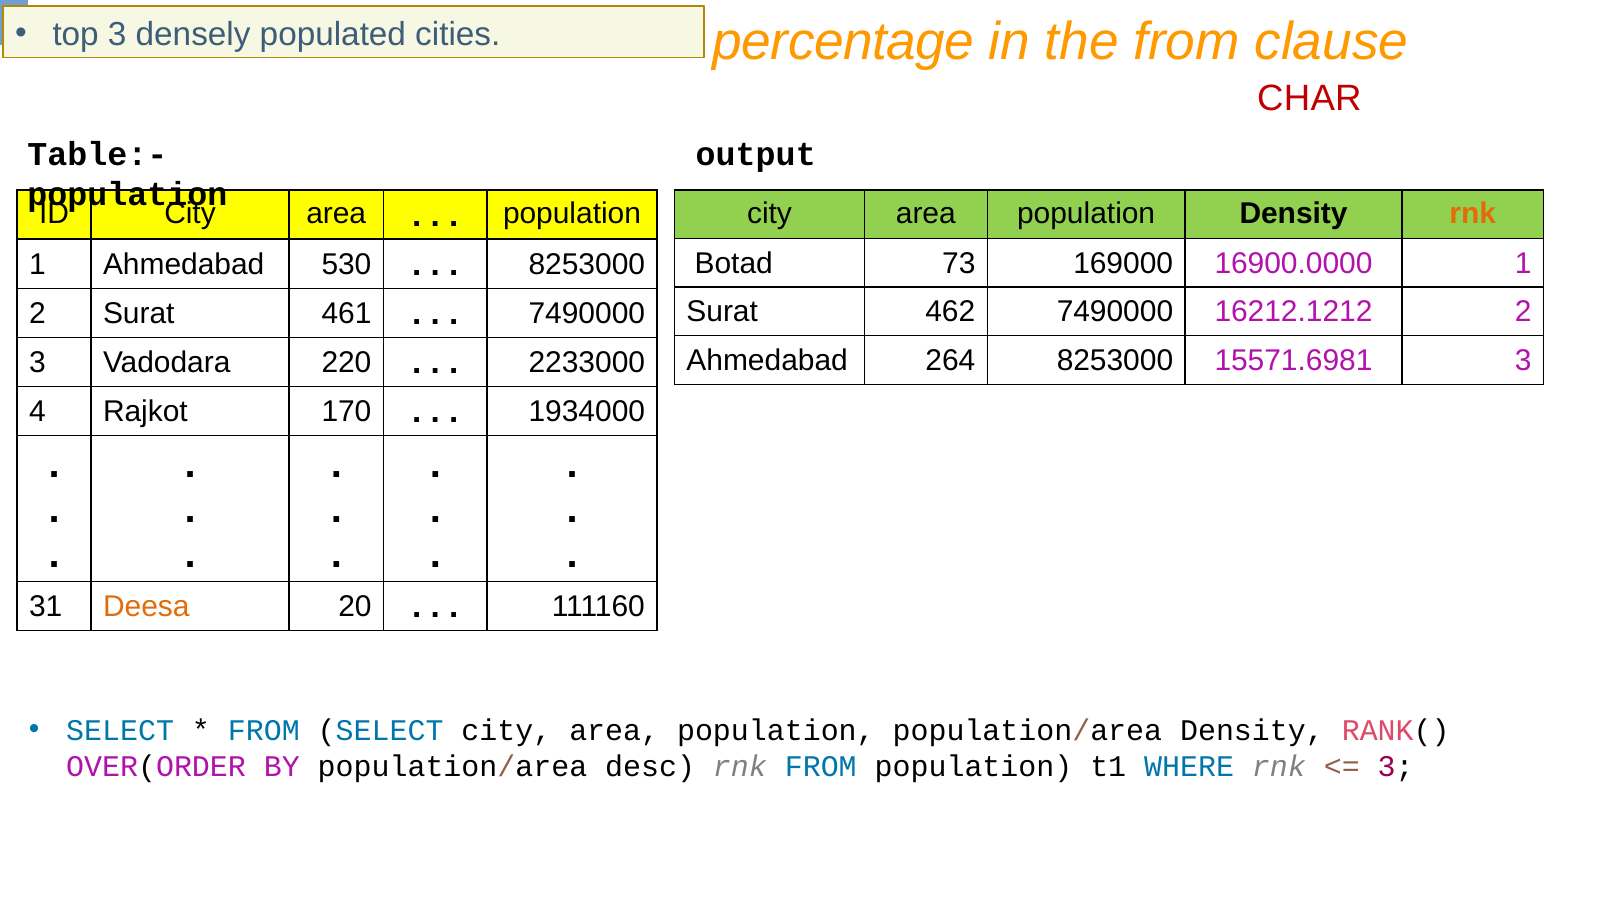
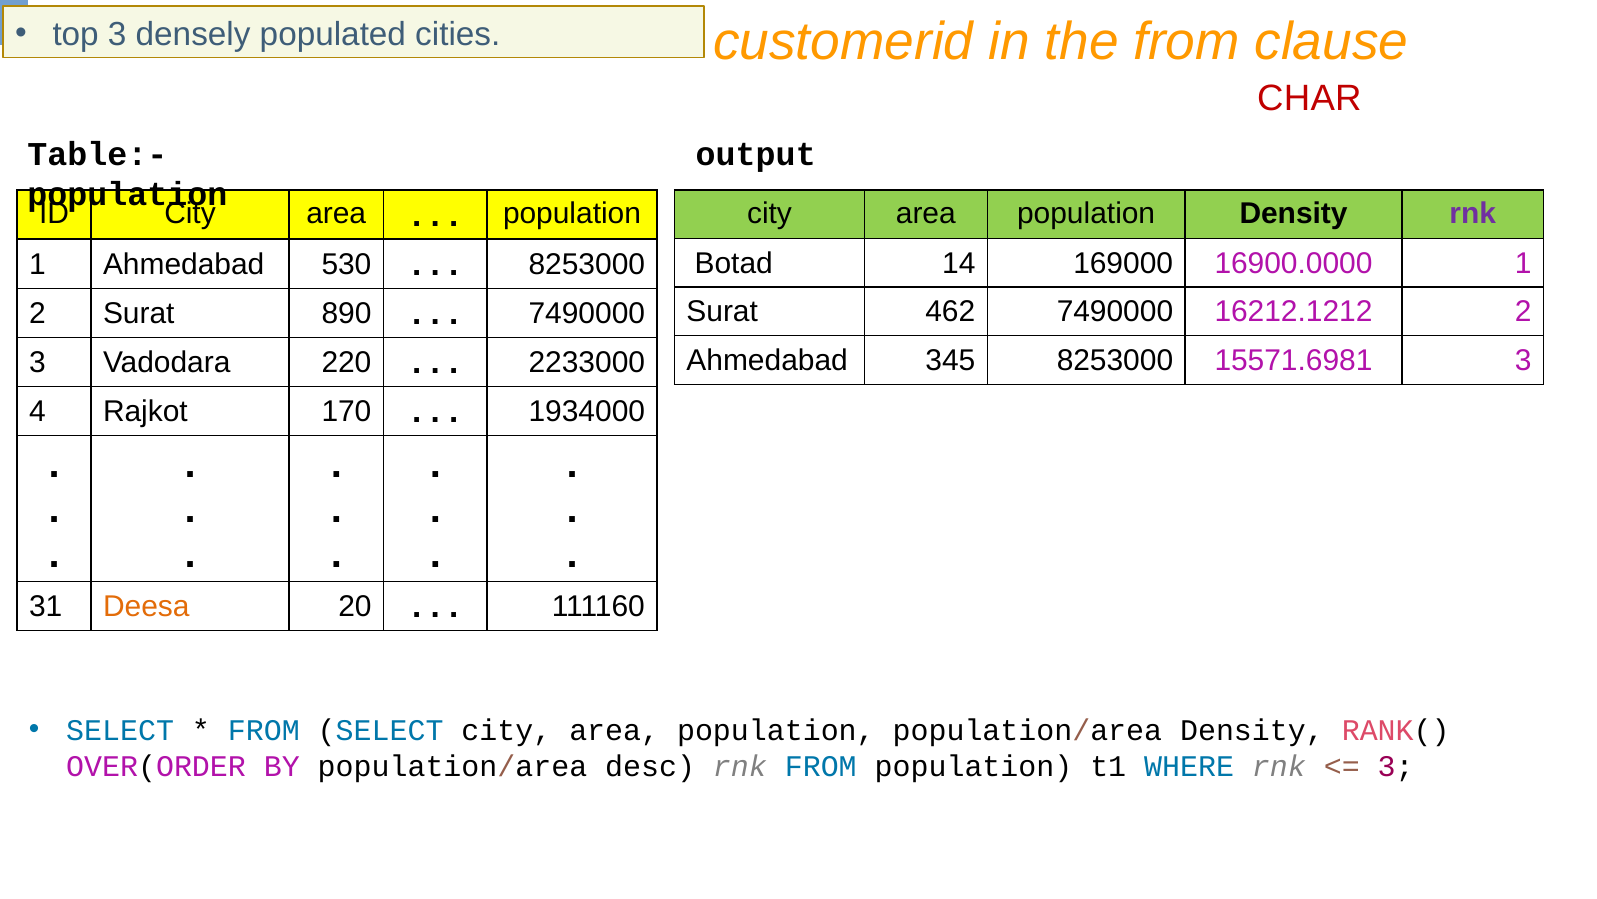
percentage: percentage -> customerid
rnk at (1473, 213) colour: orange -> purple
73: 73 -> 14
461: 461 -> 890
264: 264 -> 345
